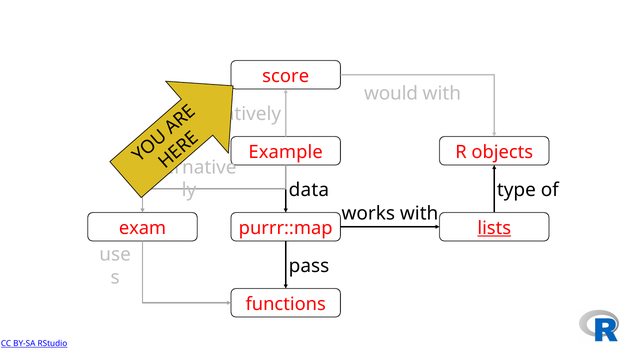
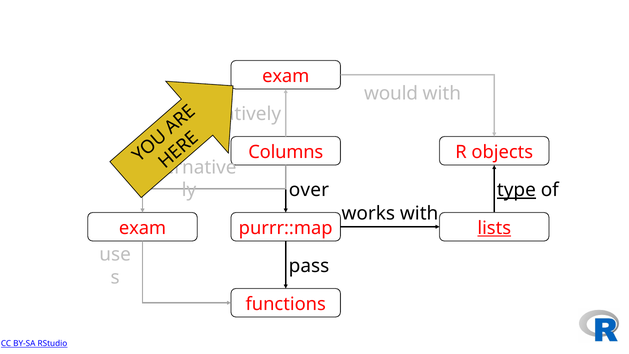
score at (286, 76): score -> exam
Example: Example -> Columns
data: data -> over
type underline: none -> present
